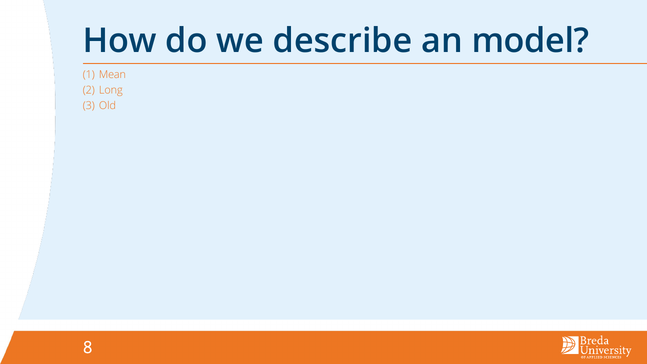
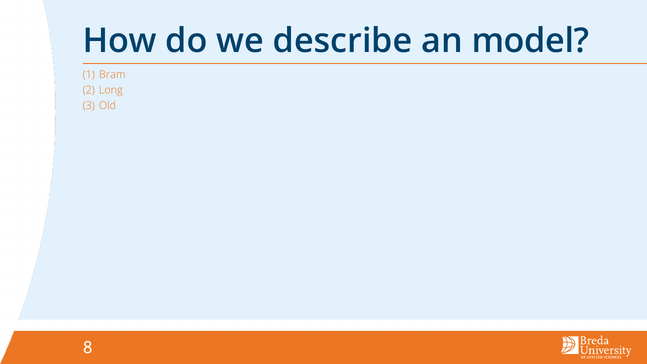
Mean: Mean -> Bram
